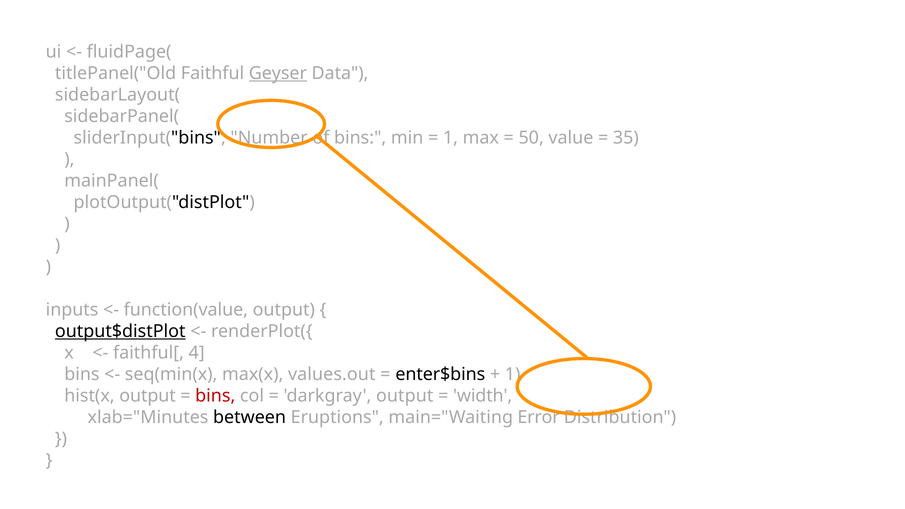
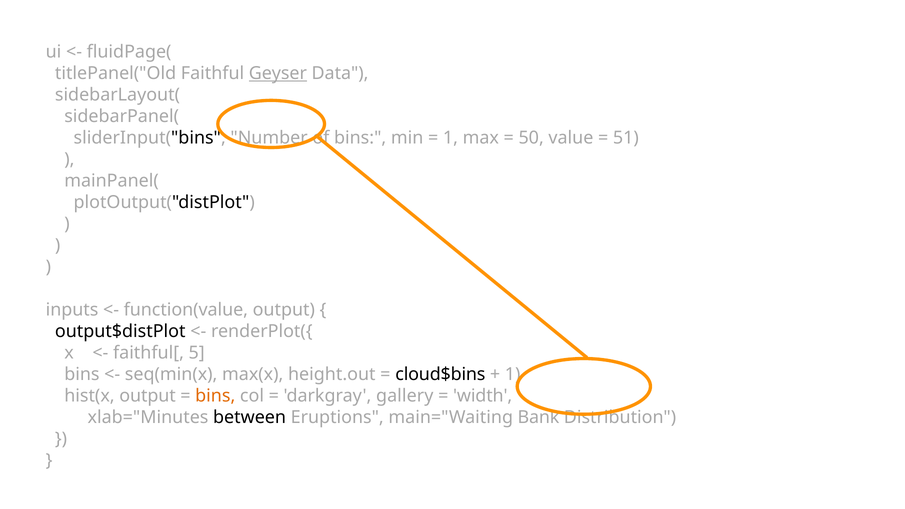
35: 35 -> 51
output$distPlot underline: present -> none
4: 4 -> 5
values.out: values.out -> height.out
enter$bins: enter$bins -> cloud$bins
bins at (215, 396) colour: red -> orange
darkgray output: output -> gallery
Error: Error -> Bank
